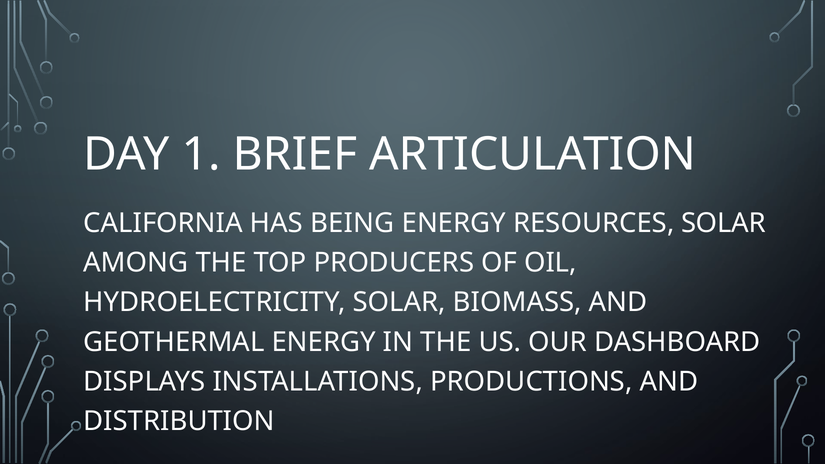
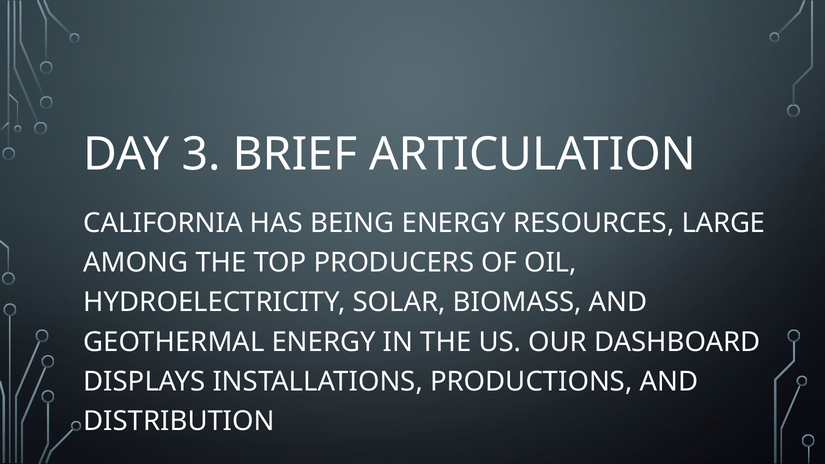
1: 1 -> 3
RESOURCES SOLAR: SOLAR -> LARGE
